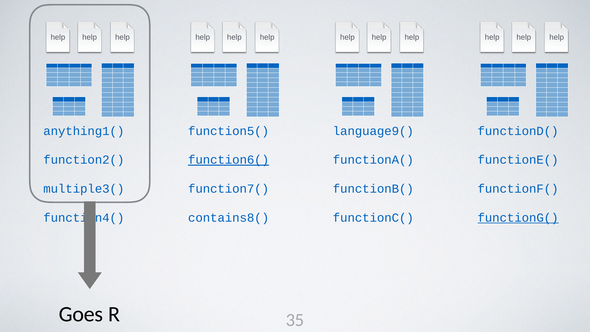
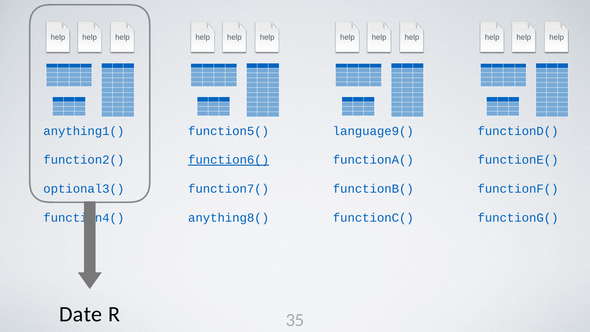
multiple3(: multiple3( -> optional3(
contains8(: contains8( -> anything8(
functionG( underline: present -> none
Goes: Goes -> Date
